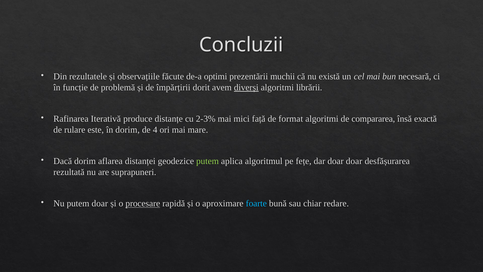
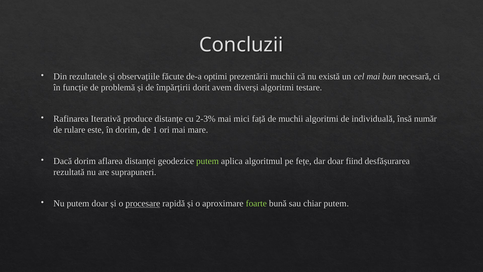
diverși underline: present -> none
librării: librării -> testare
de format: format -> muchii
compararea: compararea -> individuală
exactă: exactă -> număr
4: 4 -> 1
doar doar: doar -> fiind
foarte colour: light blue -> light green
chiar redare: redare -> putem
